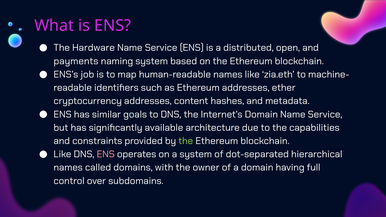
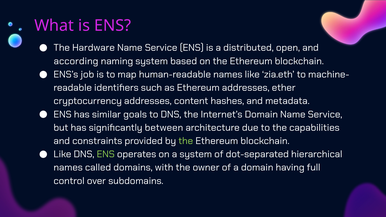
payments: payments -> according
available: available -> between
ENS at (106, 154) colour: pink -> light green
